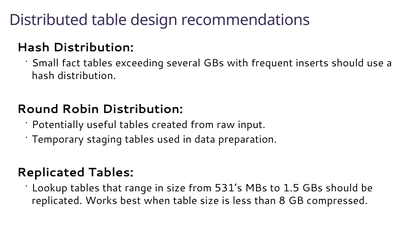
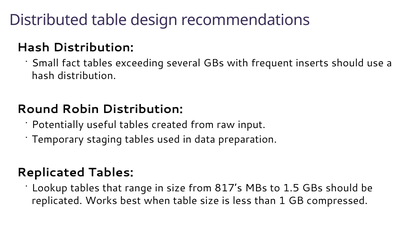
531’s: 531’s -> 817’s
8: 8 -> 1
